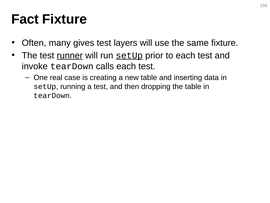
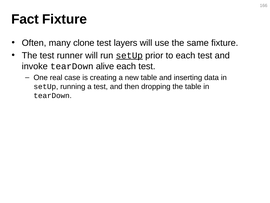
gives: gives -> clone
runner underline: present -> none
calls: calls -> alive
